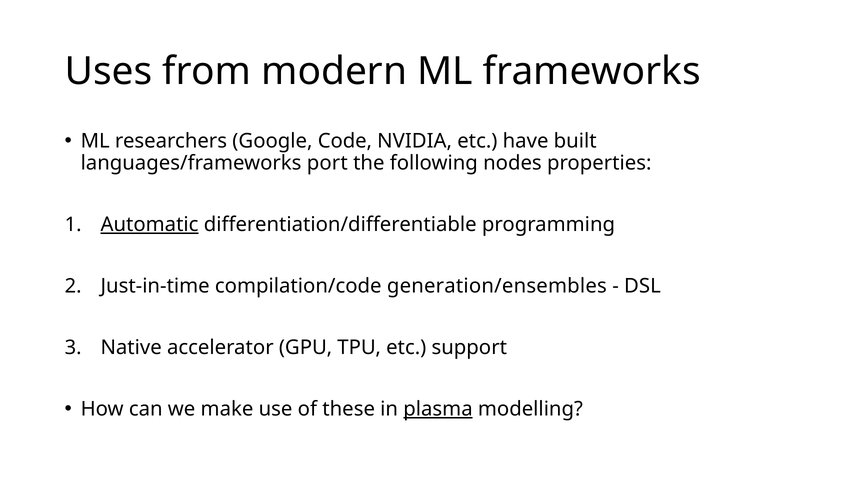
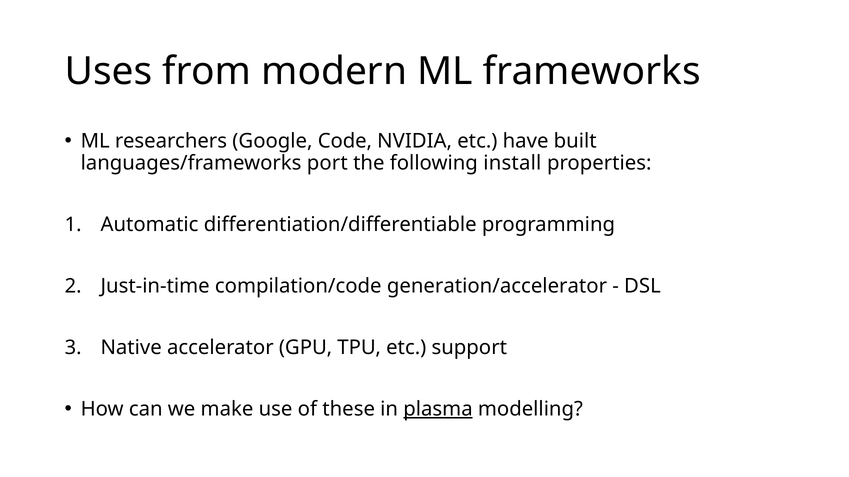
nodes: nodes -> install
Automatic underline: present -> none
generation/ensembles: generation/ensembles -> generation/accelerator
